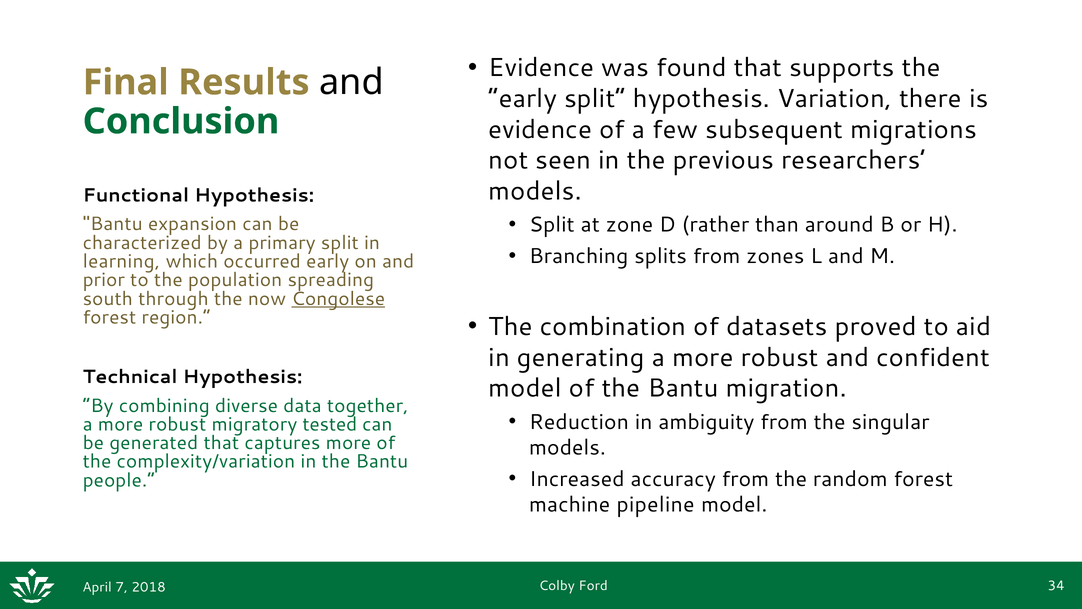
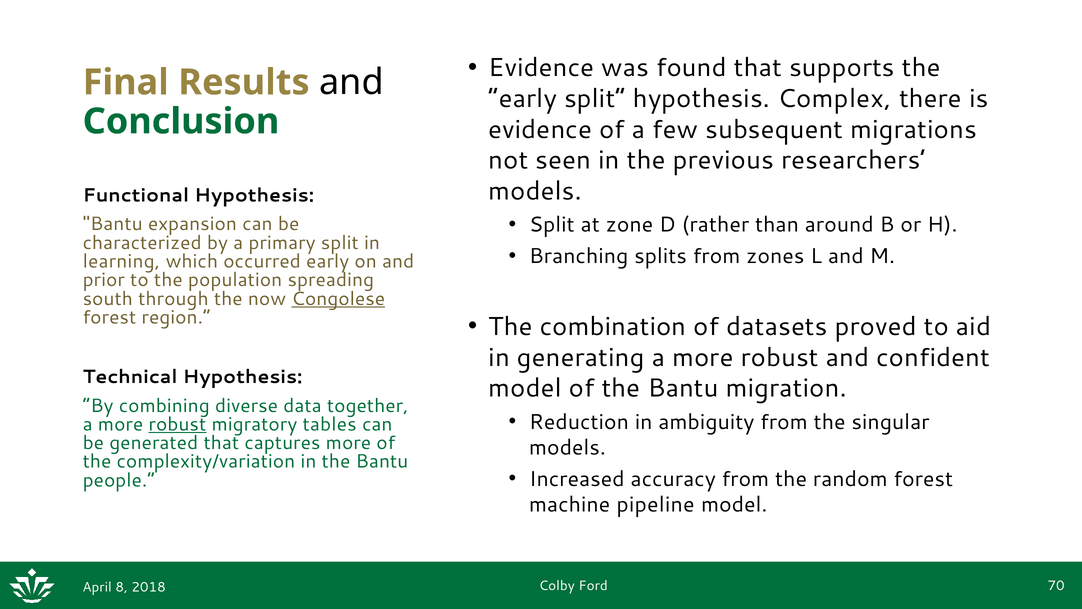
Variation: Variation -> Complex
robust at (177, 424) underline: none -> present
tested: tested -> tables
34: 34 -> 70
7: 7 -> 8
